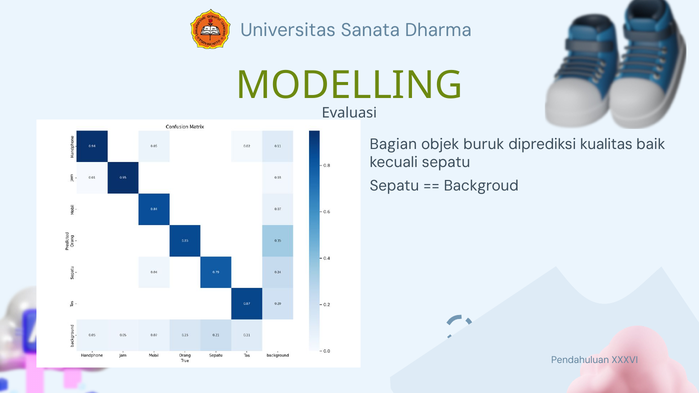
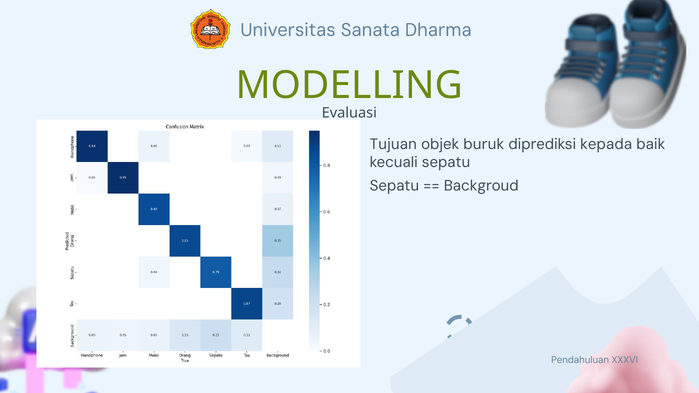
Bagian: Bagian -> Tujuan
kualitas: kualitas -> kepada
